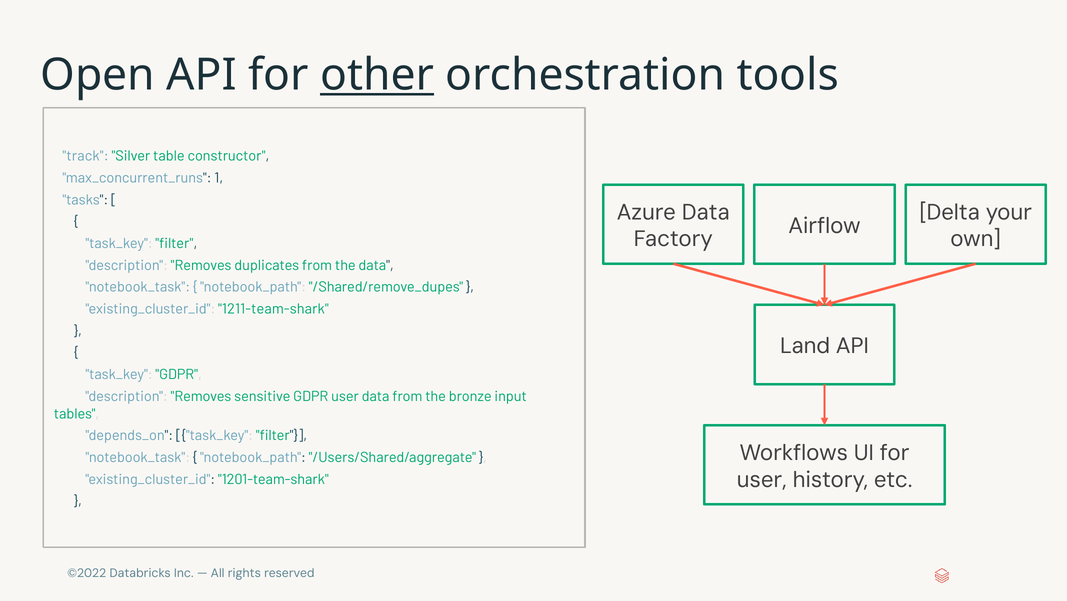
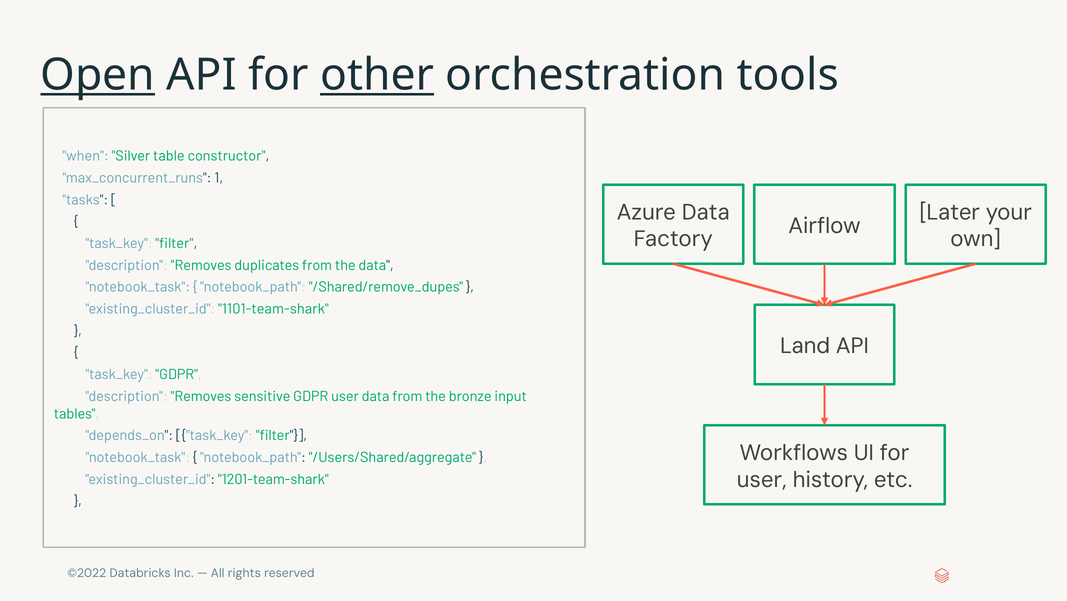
Open underline: none -> present
track: track -> when
Delta: Delta -> Later
1211-team-shark: 1211-team-shark -> 1101-team-shark
